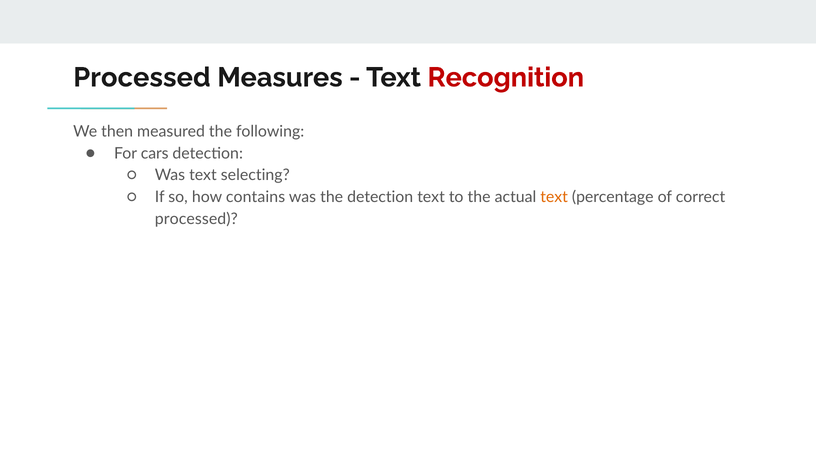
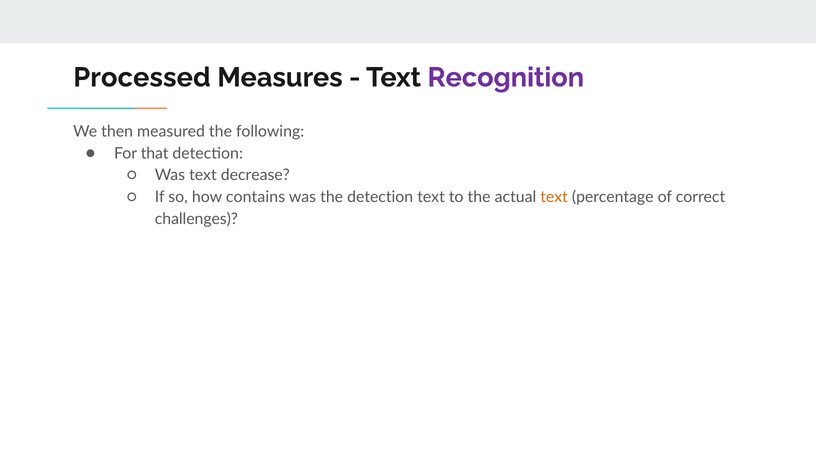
Recognition colour: red -> purple
cars: cars -> that
selecting: selecting -> decrease
processed at (196, 219): processed -> challenges
